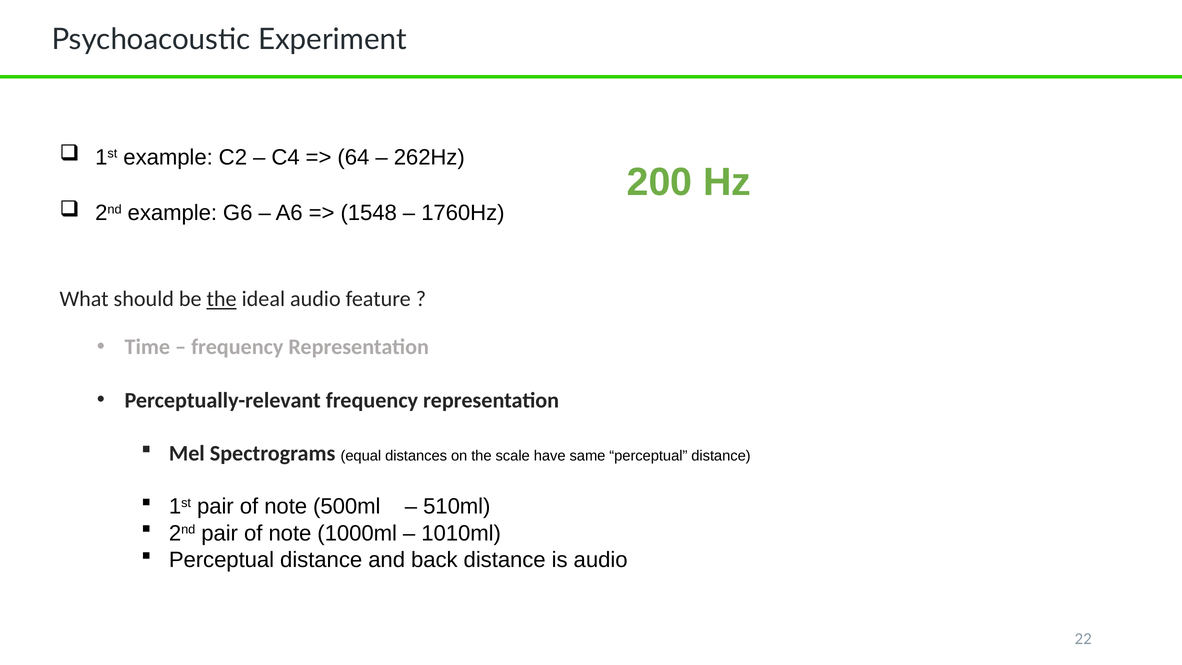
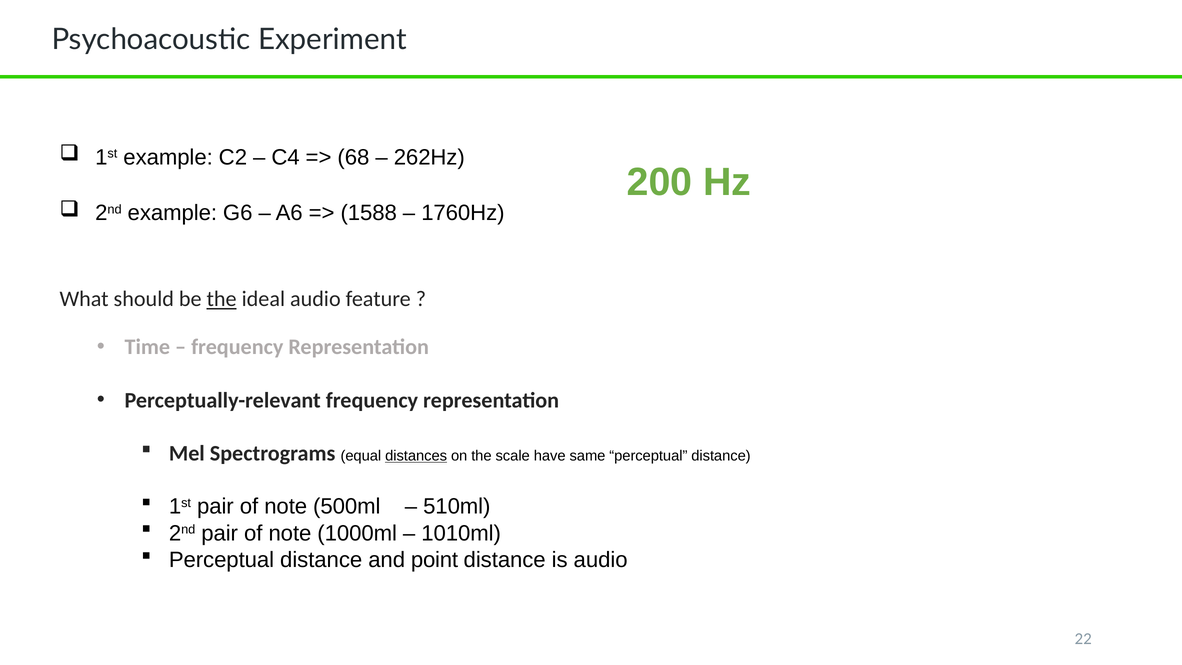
64: 64 -> 68
1548: 1548 -> 1588
distances underline: none -> present
back: back -> point
